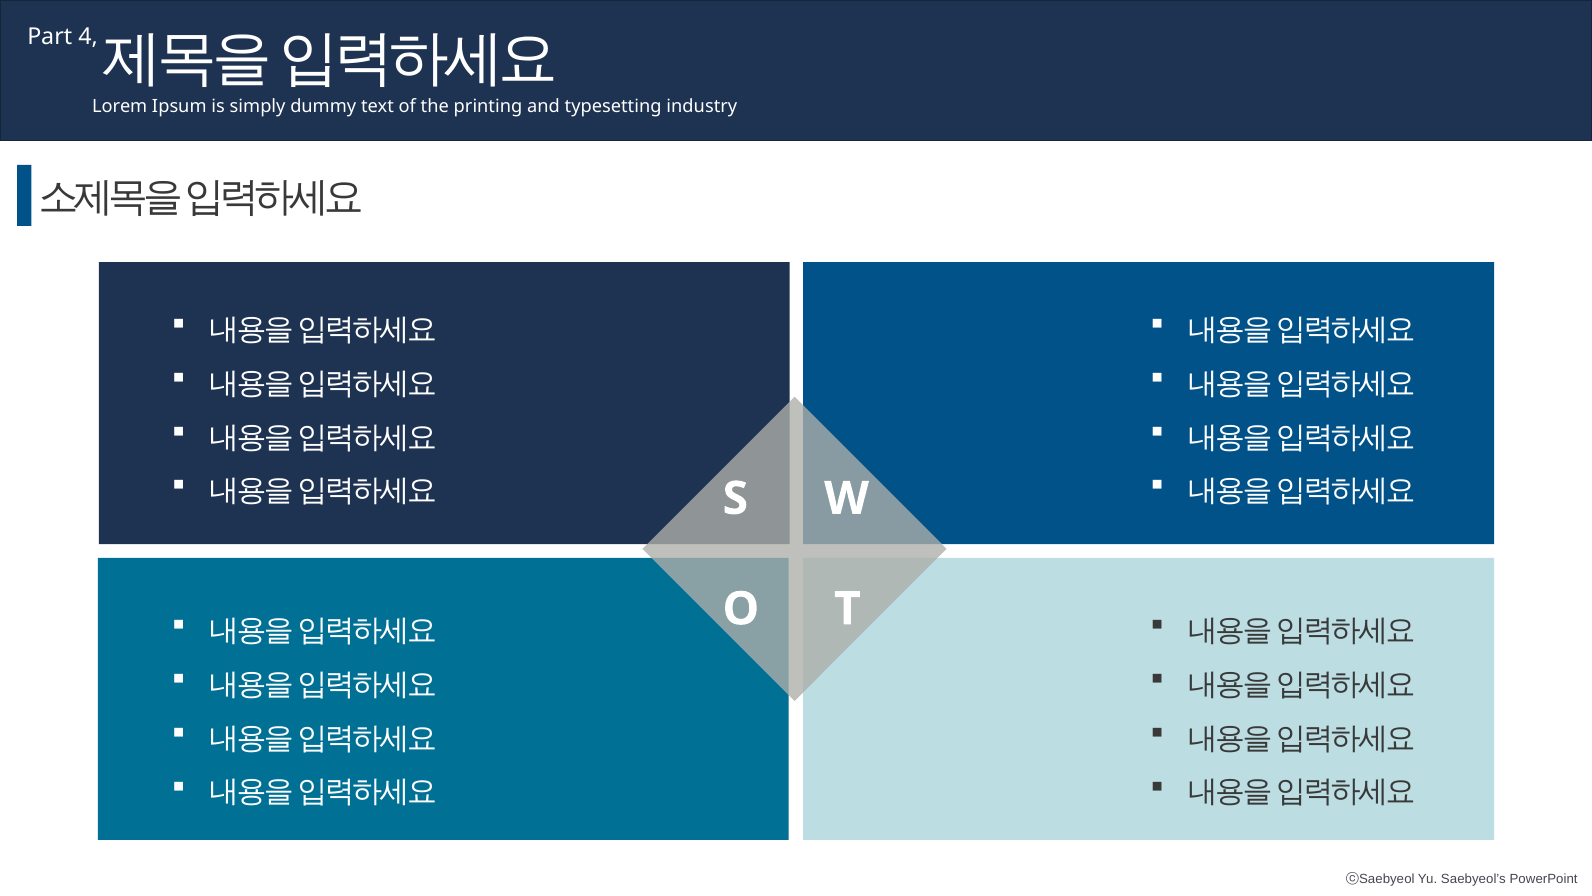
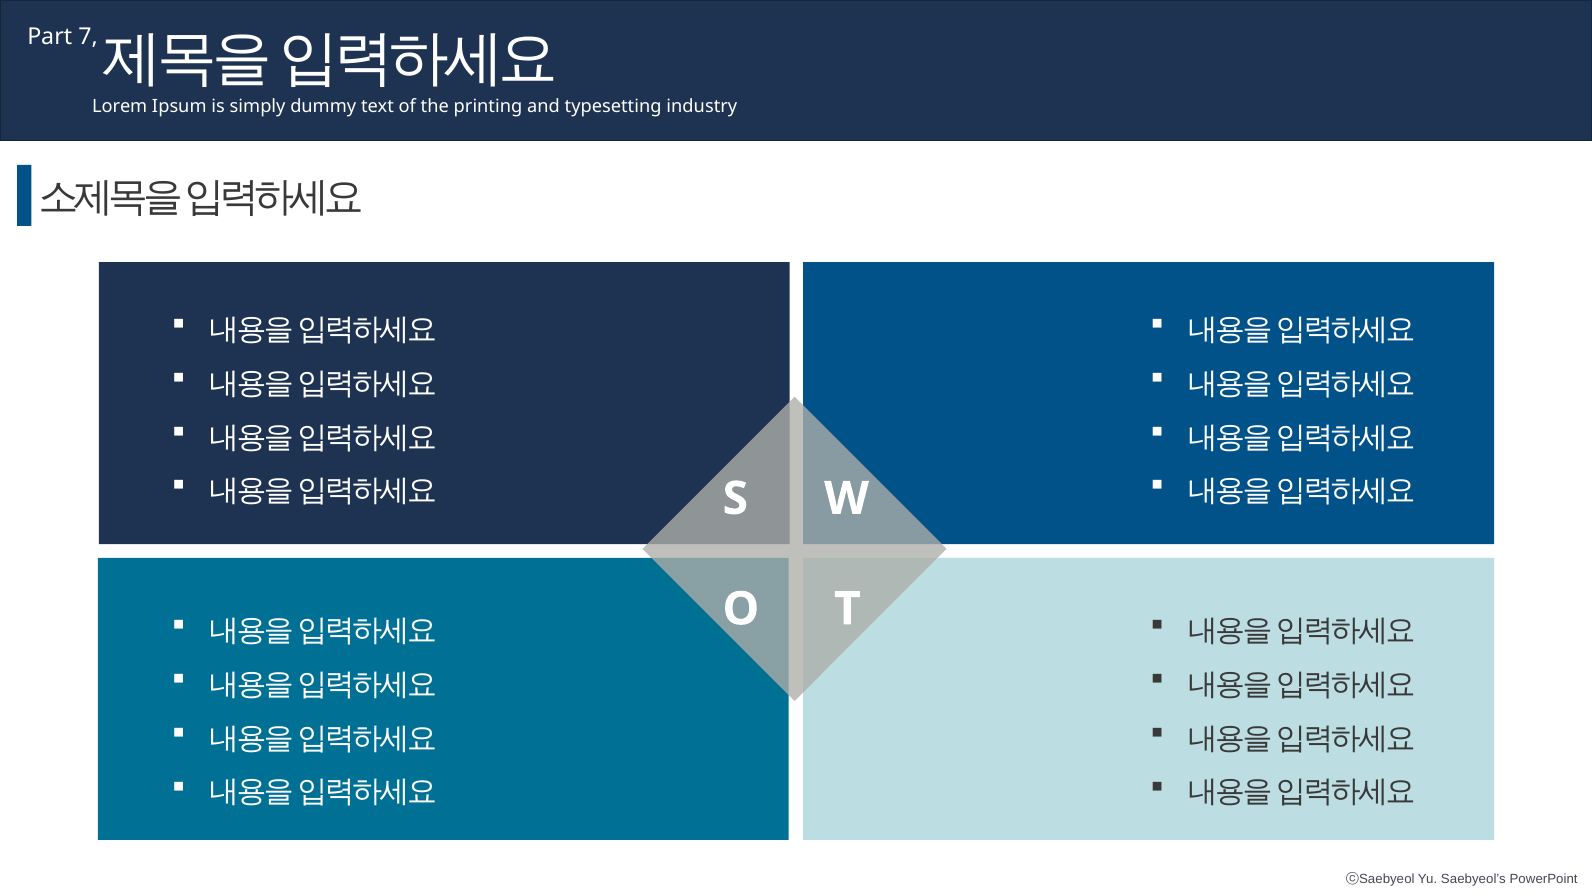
4: 4 -> 7
